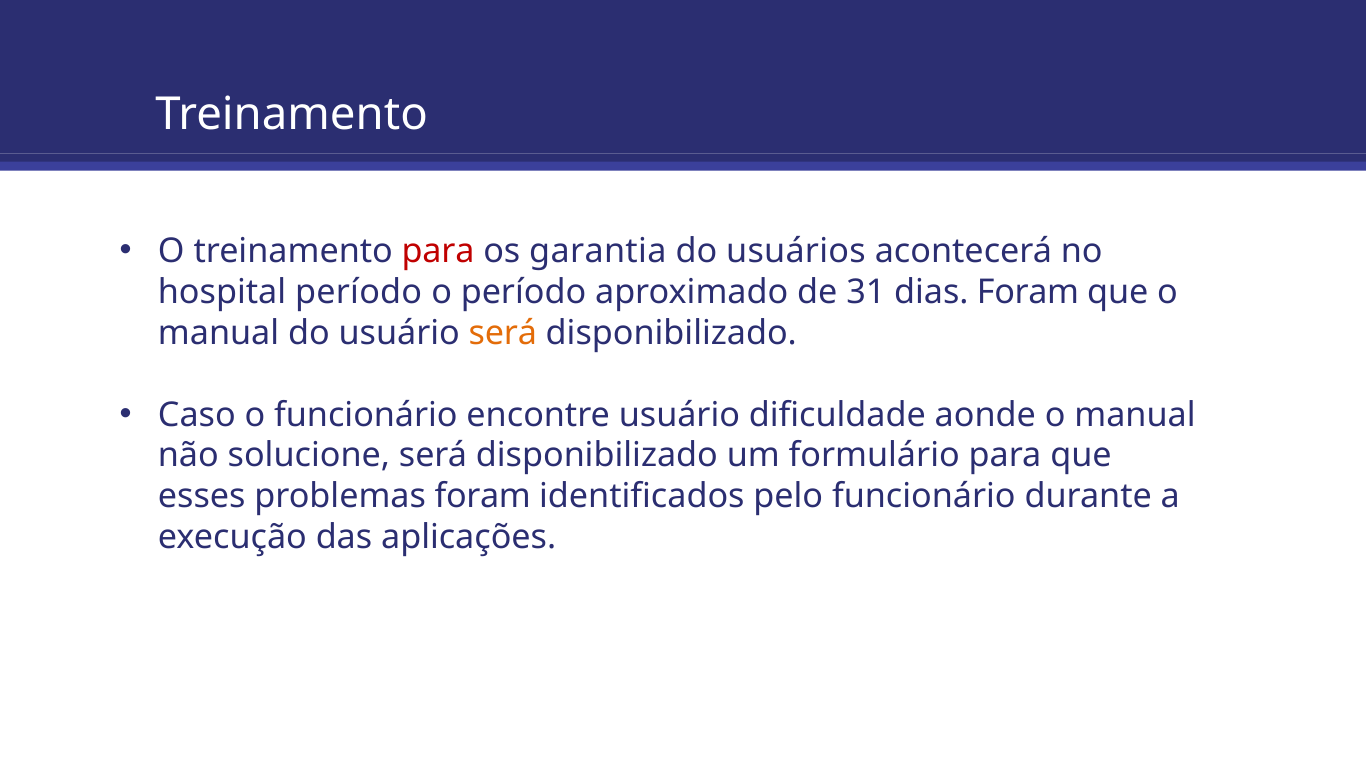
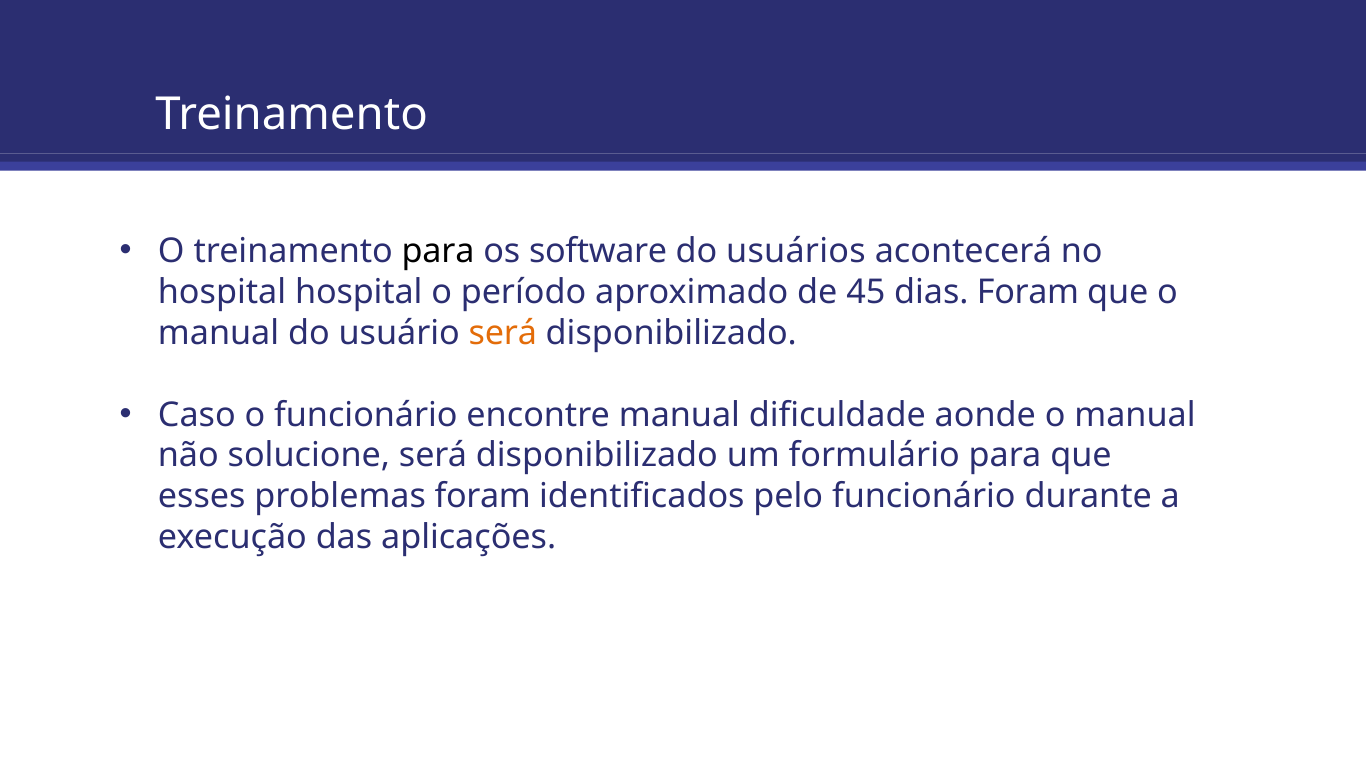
para at (438, 251) colour: red -> black
garantia: garantia -> software
hospital período: período -> hospital
31: 31 -> 45
encontre usuário: usuário -> manual
